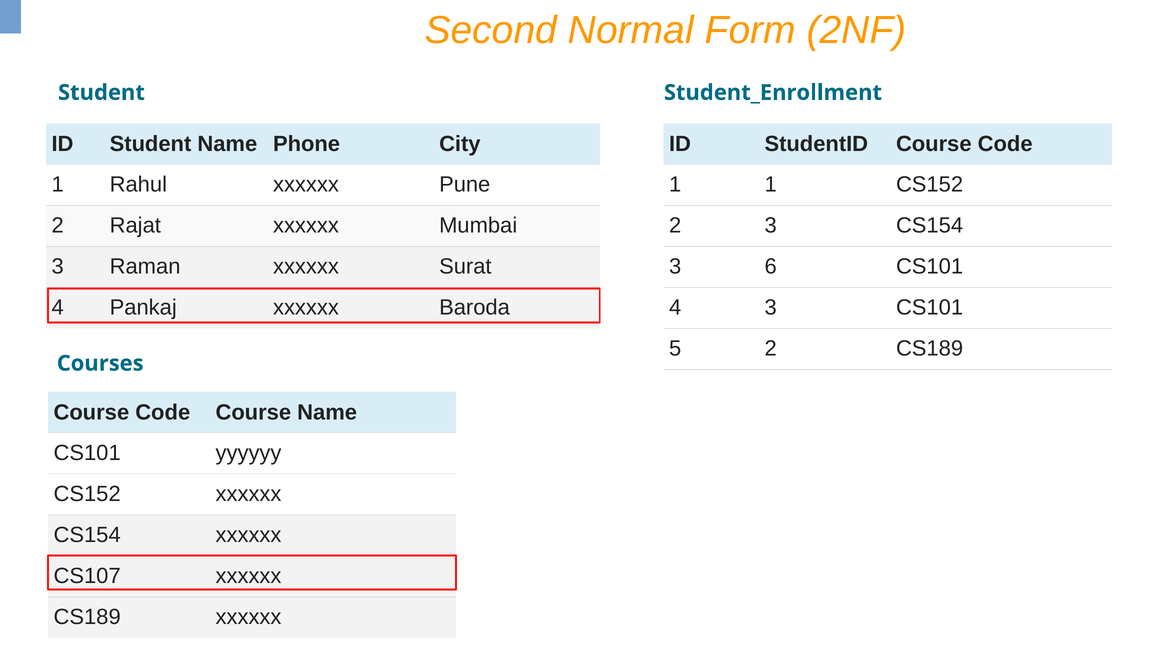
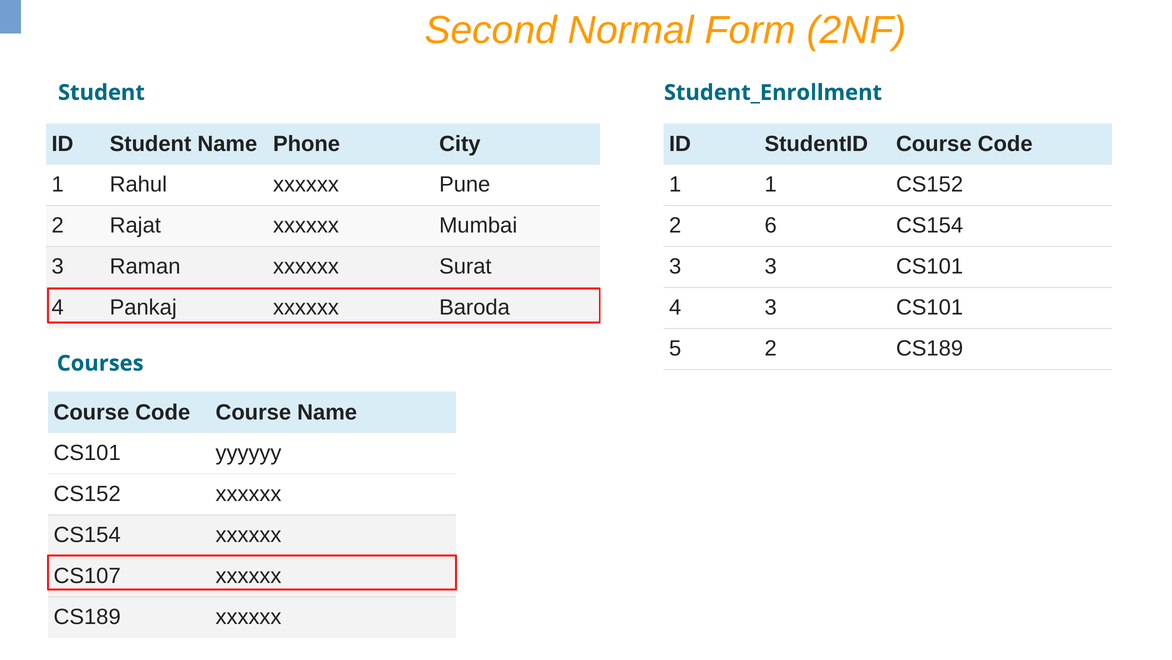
2 3: 3 -> 6
3 6: 6 -> 3
